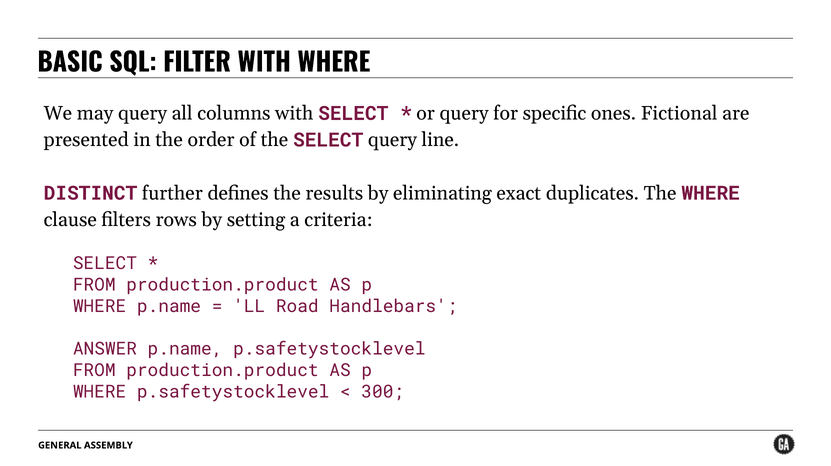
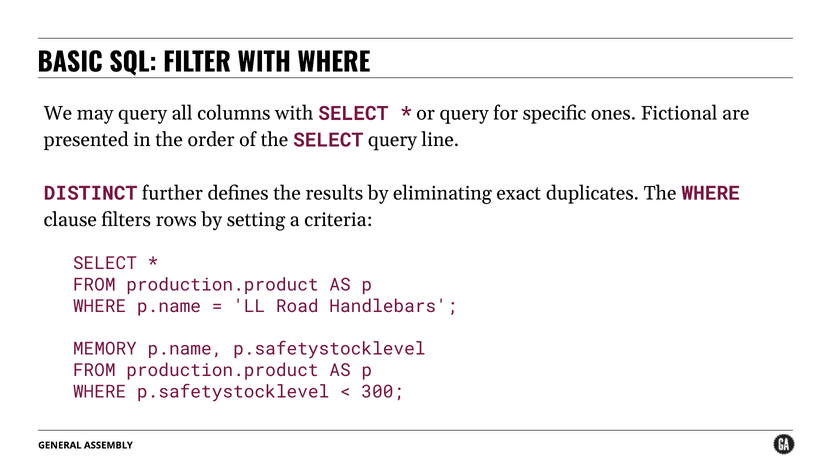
ANSWER: ANSWER -> MEMORY
